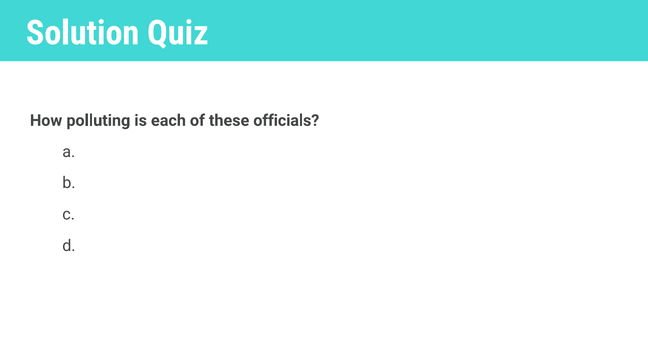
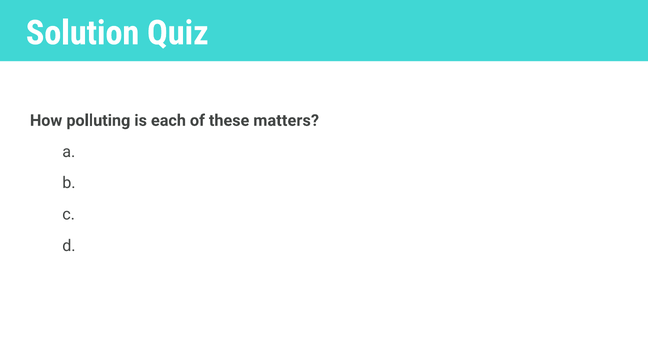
officials: officials -> matters
